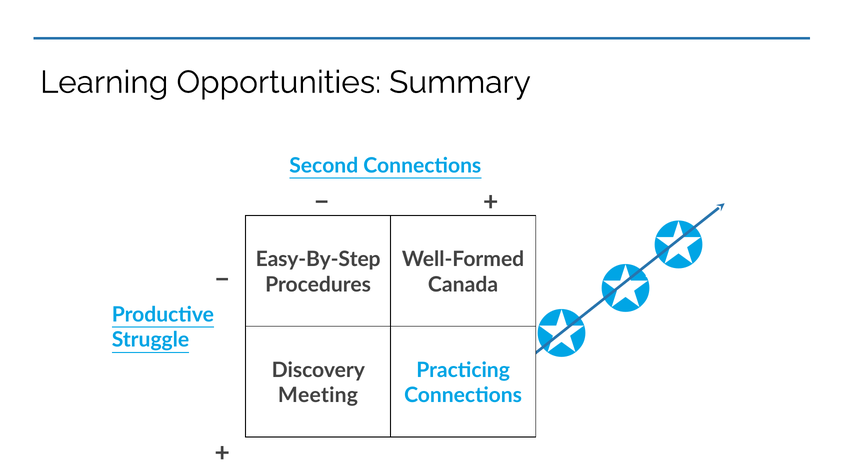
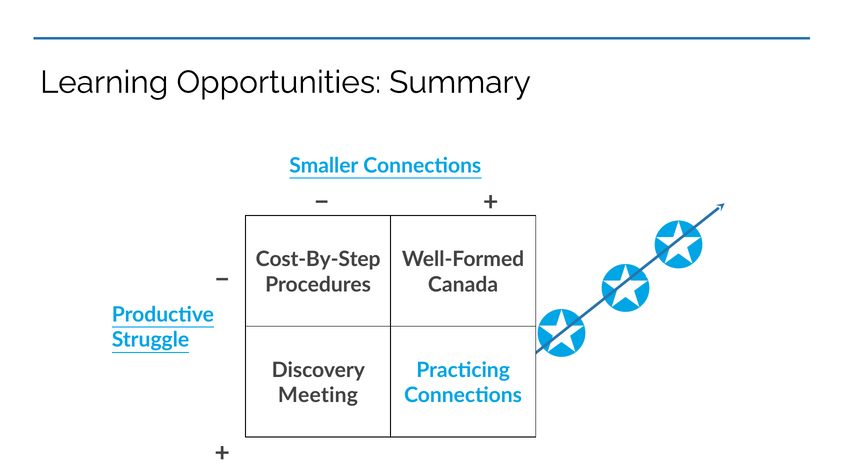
Second: Second -> Smaller
Easy-By-Step: Easy-By-Step -> Cost-By-Step
